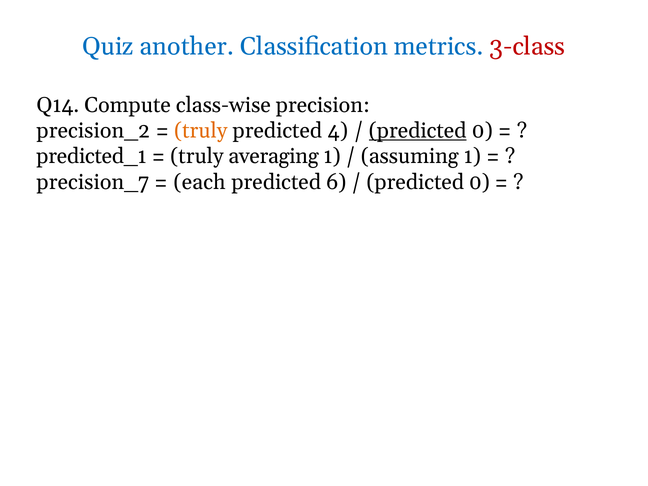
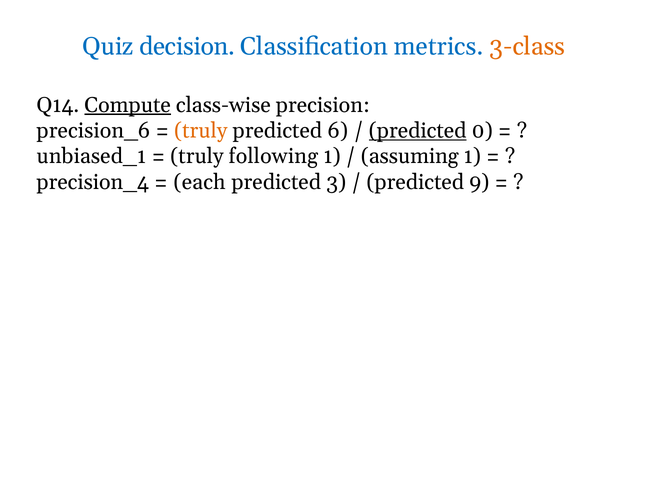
another: another -> decision
3-class colour: red -> orange
Compute underline: none -> present
precision_2: precision_2 -> precision_6
4: 4 -> 6
predicted_1: predicted_1 -> unbiased_1
averaging: averaging -> following
precision_7: precision_7 -> precision_4
6: 6 -> 3
0 at (479, 182): 0 -> 9
